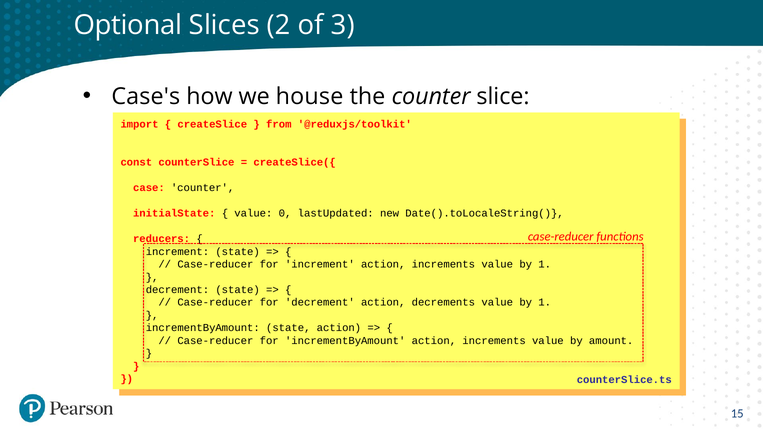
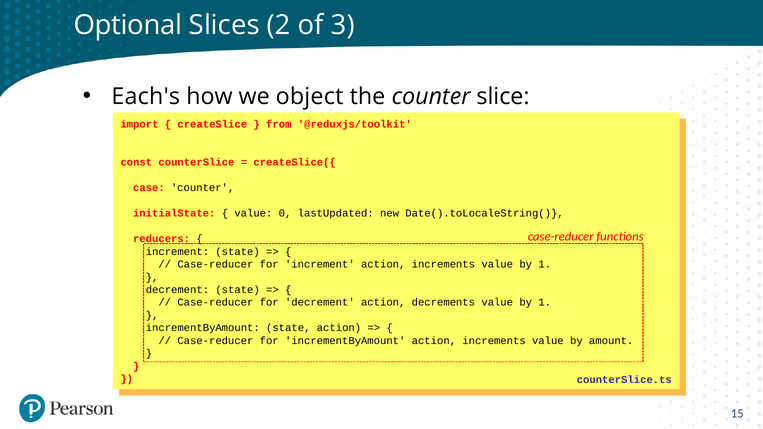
Case's: Case's -> Each's
house: house -> object
